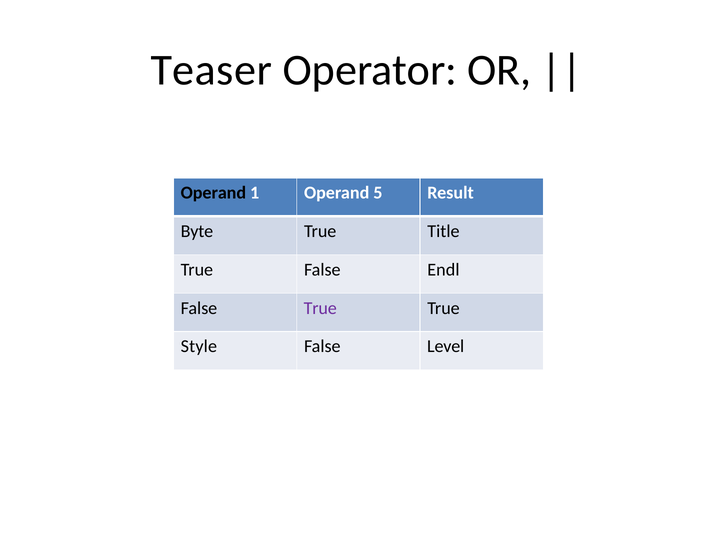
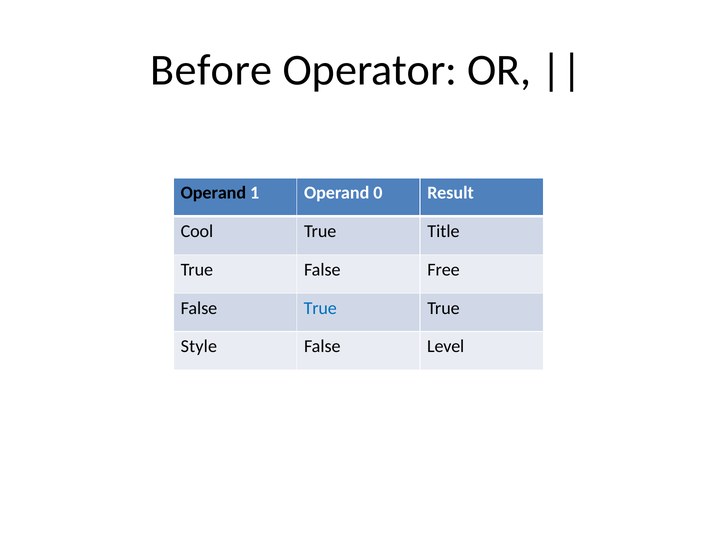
Teaser: Teaser -> Before
5: 5 -> 0
Byte: Byte -> Cool
Endl: Endl -> Free
True at (320, 308) colour: purple -> blue
